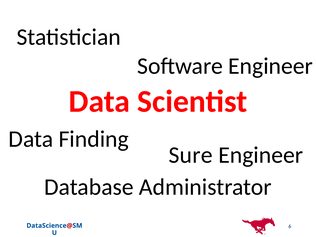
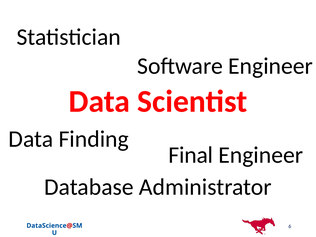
Sure: Sure -> Final
